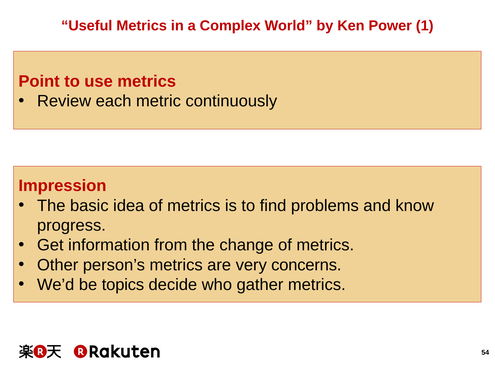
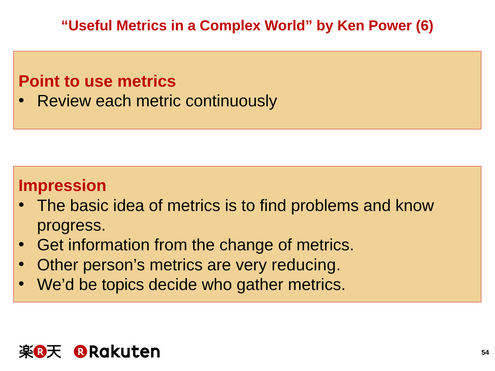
1: 1 -> 6
concerns: concerns -> reducing
